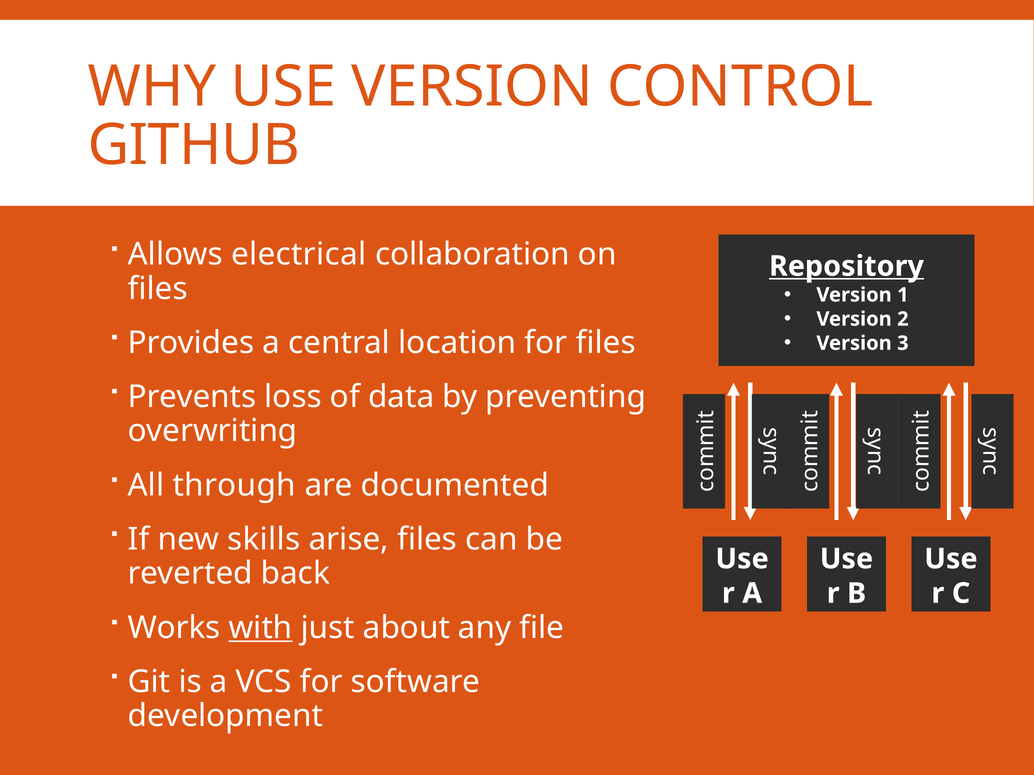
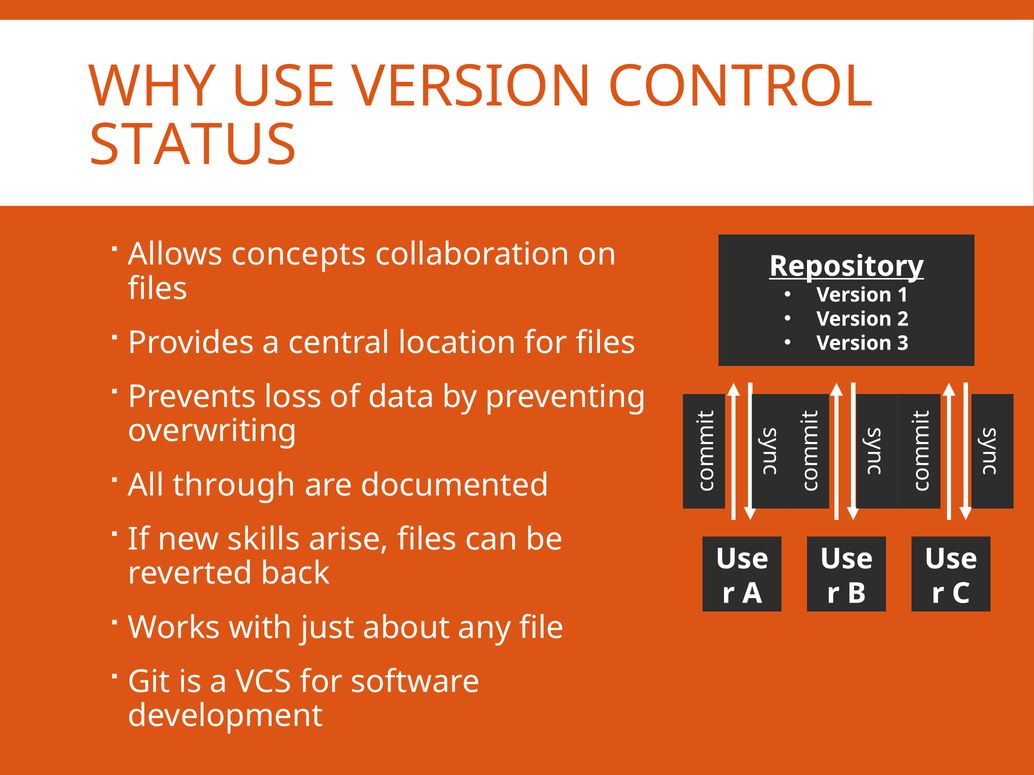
GITHUB: GITHUB -> STATUS
electrical: electrical -> concepts
with underline: present -> none
